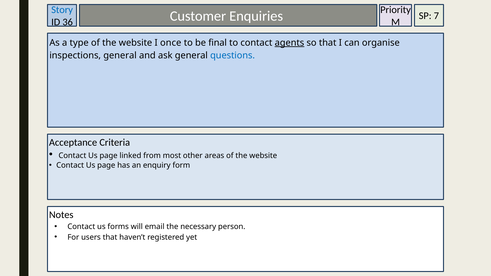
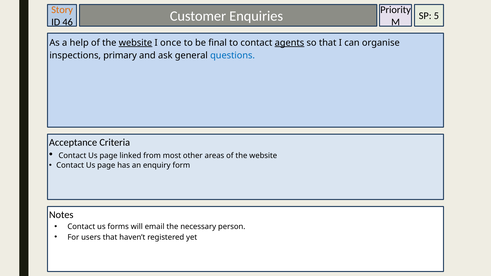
Story colour: blue -> orange
7: 7 -> 5
36: 36 -> 46
type: type -> help
website at (135, 43) underline: none -> present
inspections general: general -> primary
